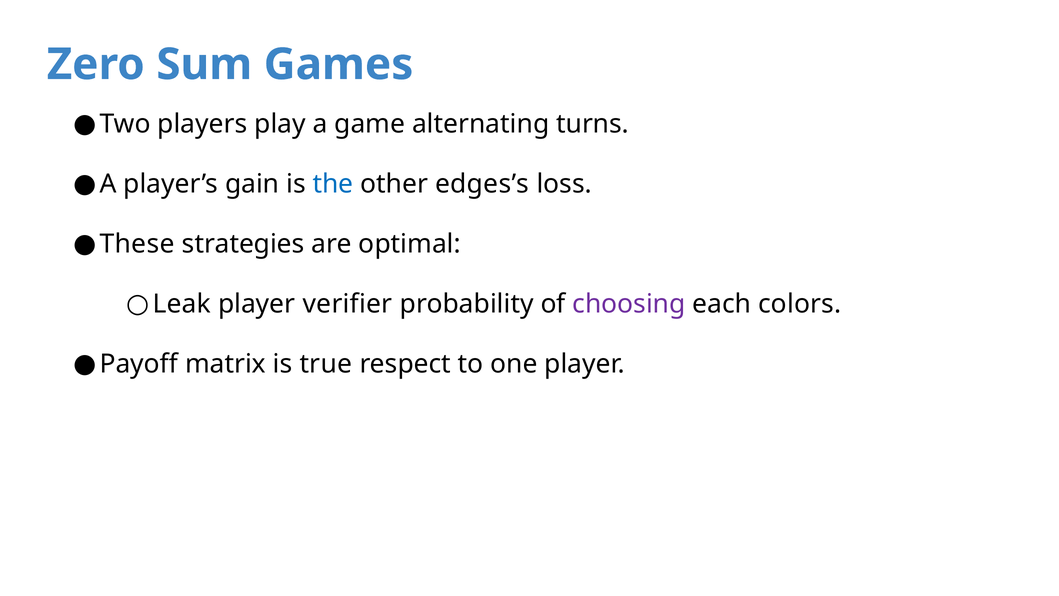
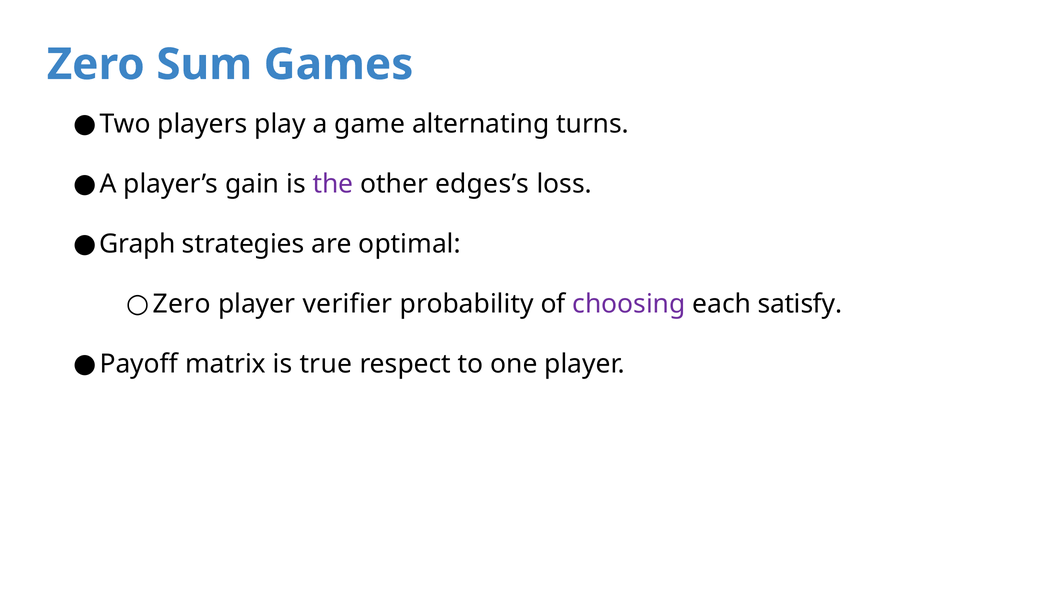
the colour: blue -> purple
These: These -> Graph
Leak at (182, 304): Leak -> Zero
colors: colors -> satisfy
